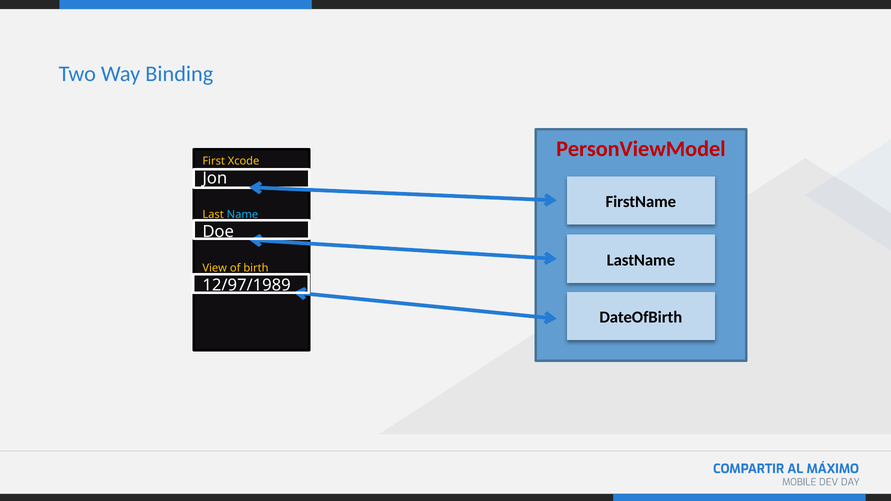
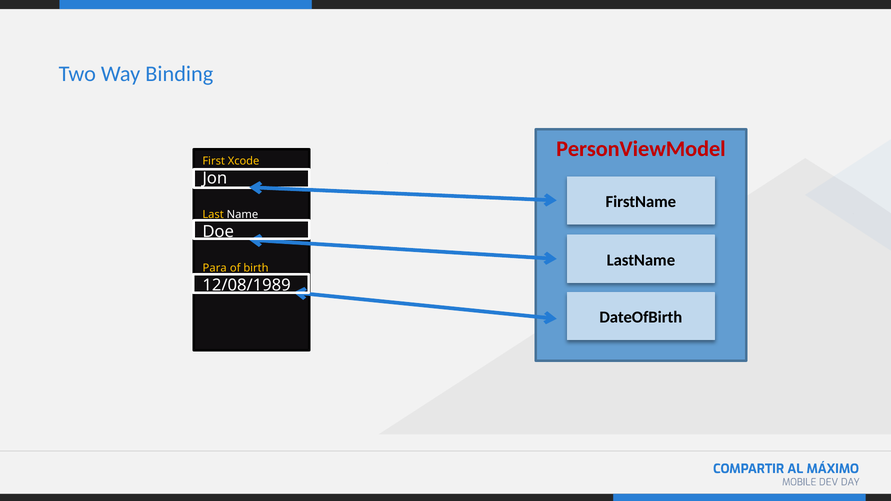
Name colour: light blue -> white
View: View -> Para
12/97/1989: 12/97/1989 -> 12/08/1989
